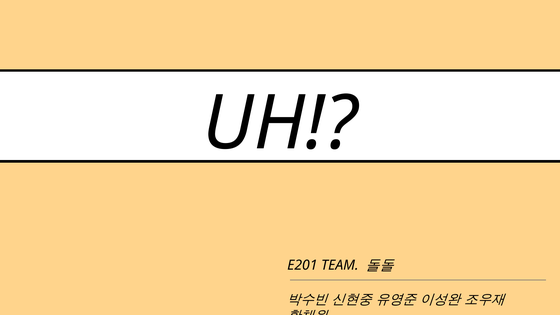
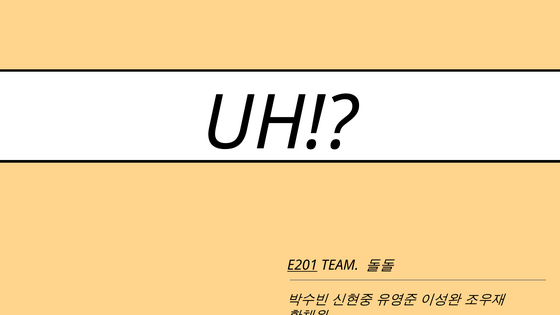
E201 underline: none -> present
